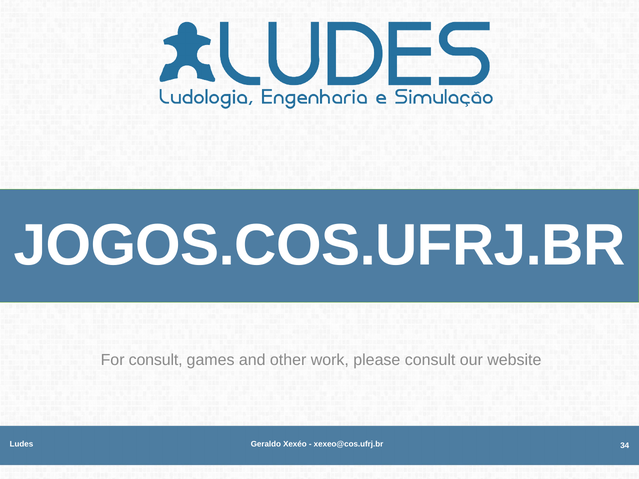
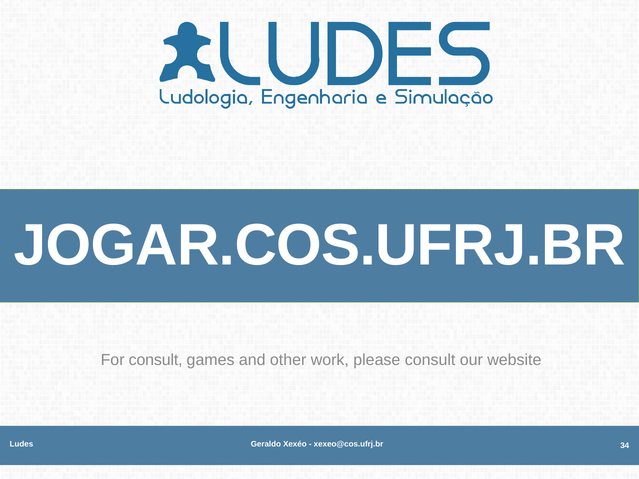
JOGOS.COS.UFRJ.BR: JOGOS.COS.UFRJ.BR -> JOGAR.COS.UFRJ.BR
